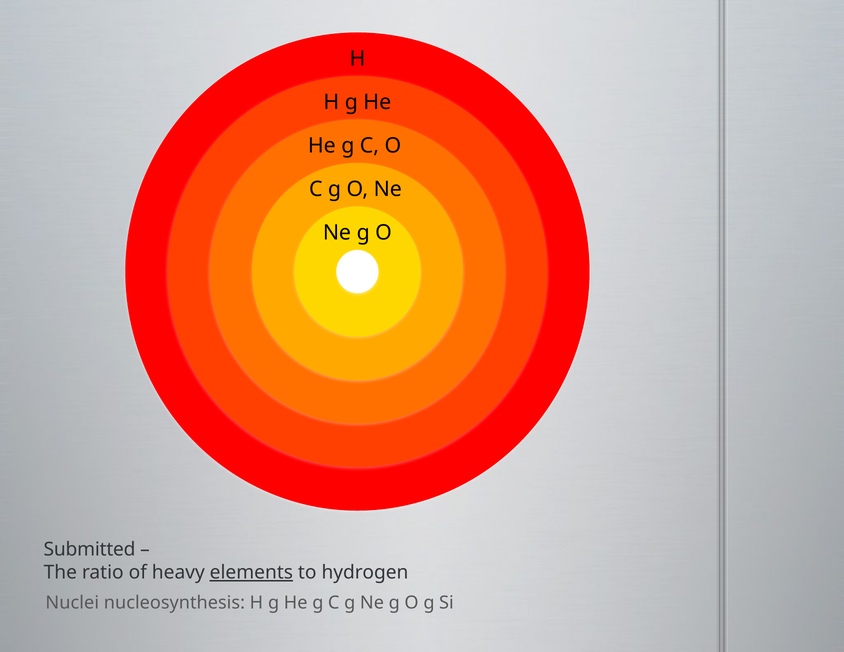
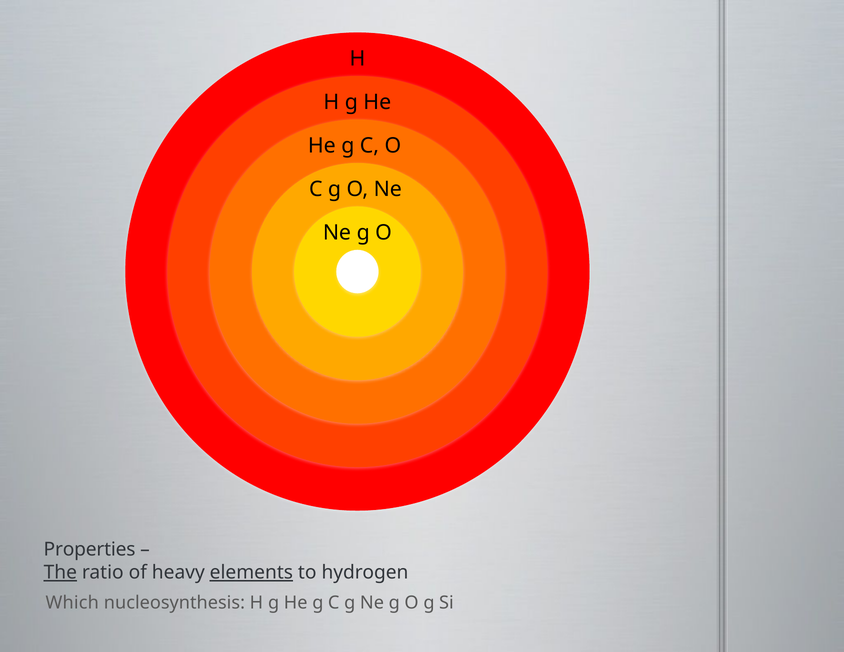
Submitted: Submitted -> Properties
The underline: none -> present
Nuclei: Nuclei -> Which
